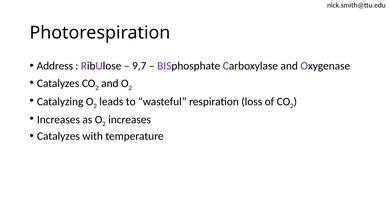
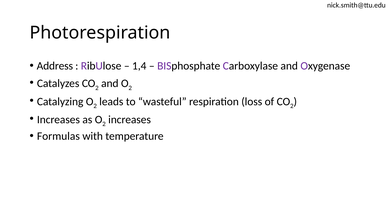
9,7: 9,7 -> 1,4
Catalyzes at (58, 136): Catalyzes -> Formulas
